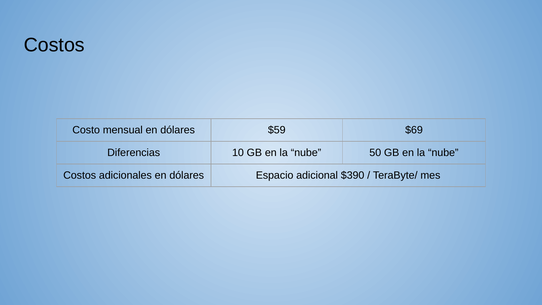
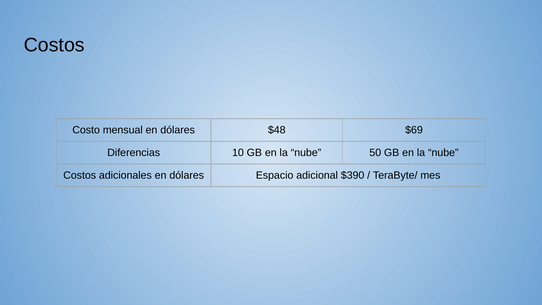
$59: $59 -> $48
